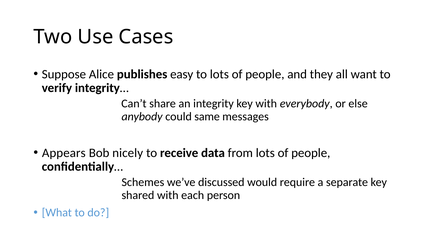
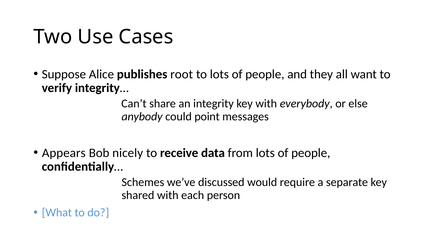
easy: easy -> root
same: same -> point
